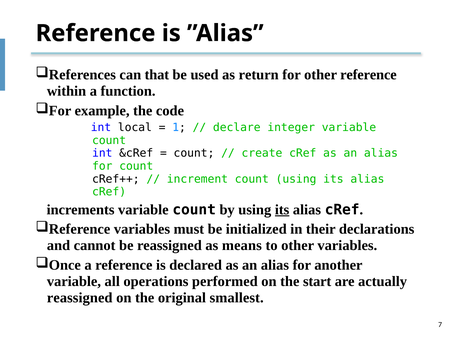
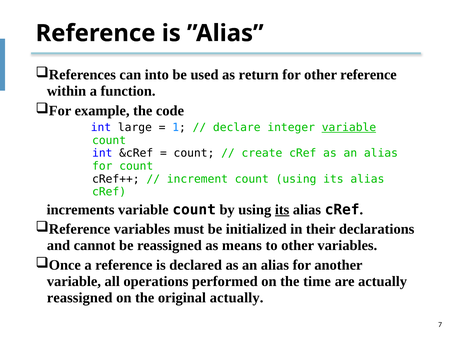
that: that -> into
local: local -> large
variable at (349, 127) underline: none -> present
start: start -> time
original smallest: smallest -> actually
